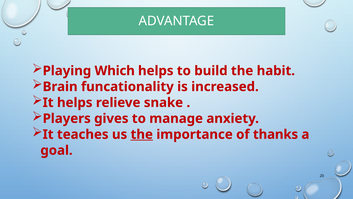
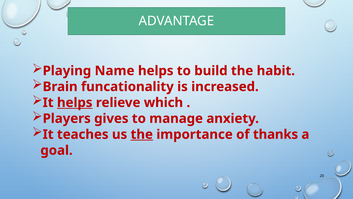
Which: Which -> Name
helps at (75, 102) underline: none -> present
snake: snake -> which
